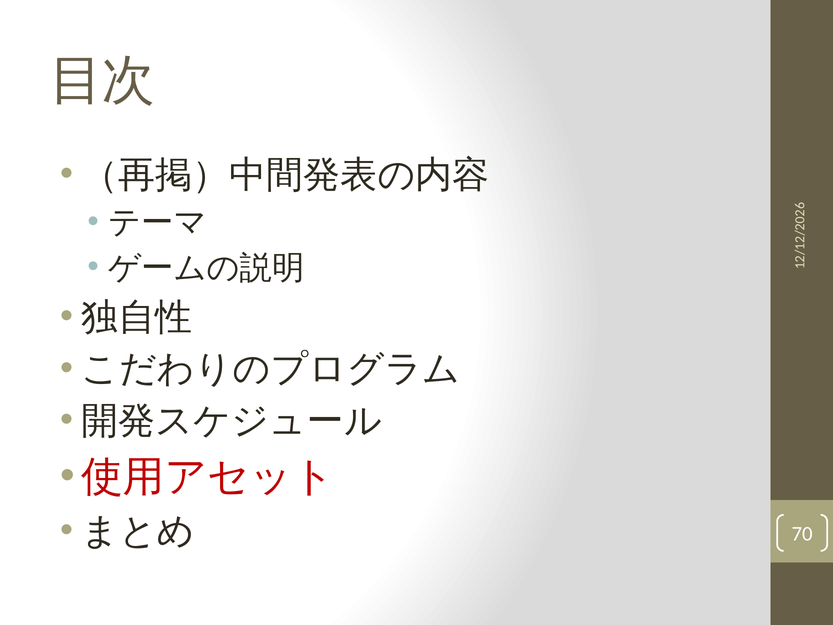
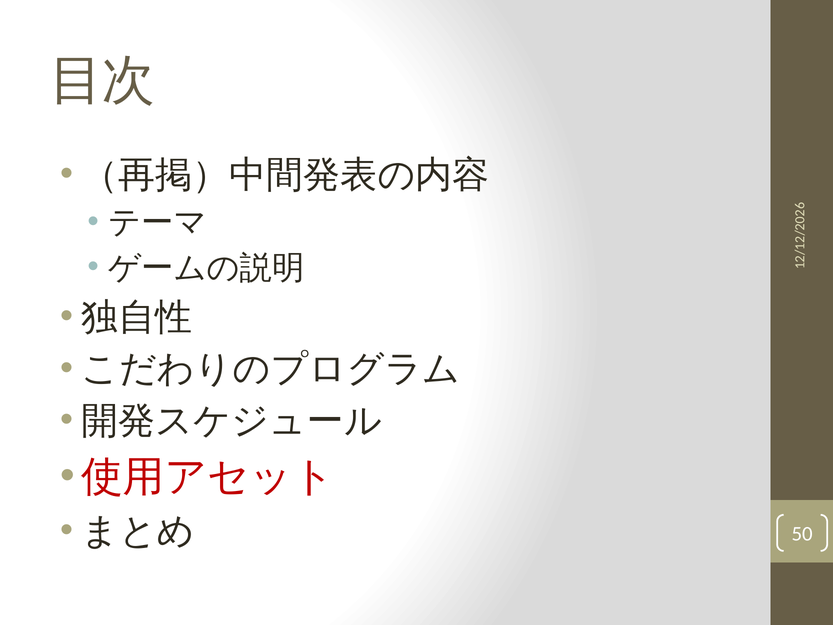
70: 70 -> 50
